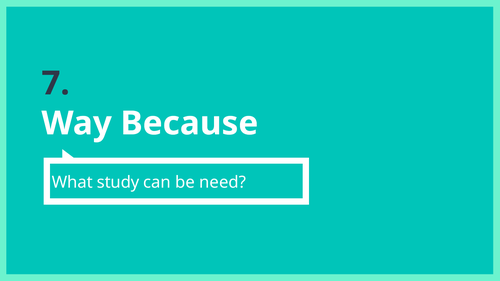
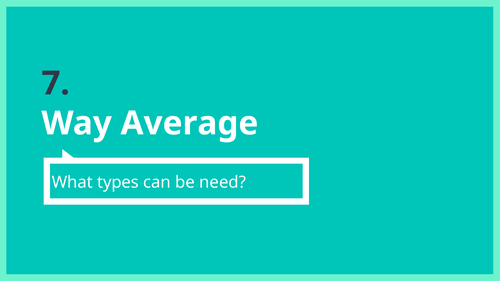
Because: Because -> Average
study: study -> types
